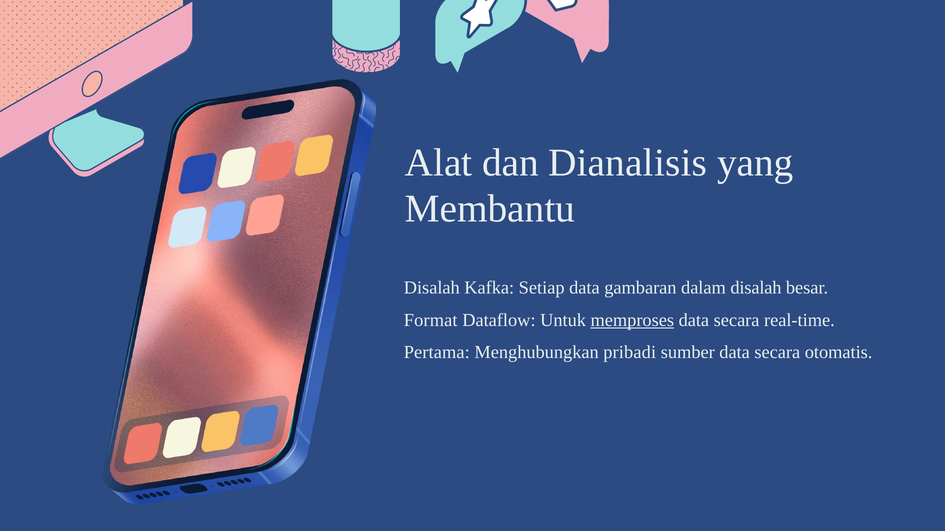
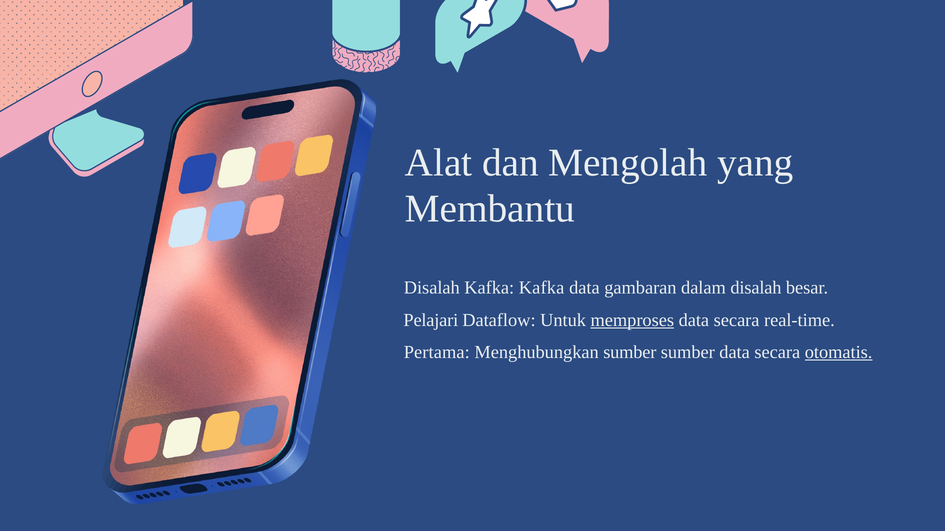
Dianalisis: Dianalisis -> Mengolah
Kafka Setiap: Setiap -> Kafka
Format: Format -> Pelajari
Menghubungkan pribadi: pribadi -> sumber
otomatis underline: none -> present
